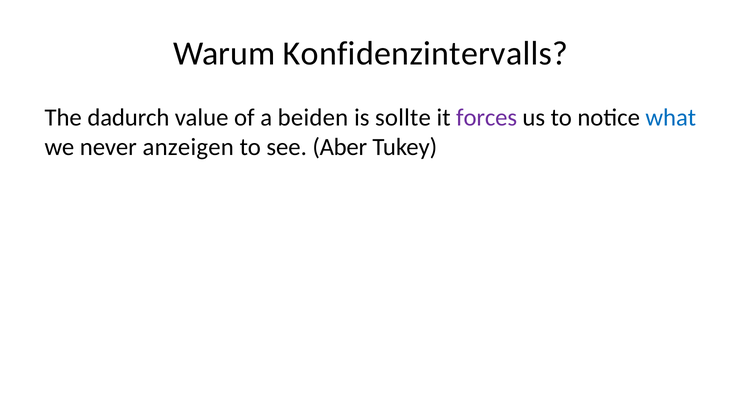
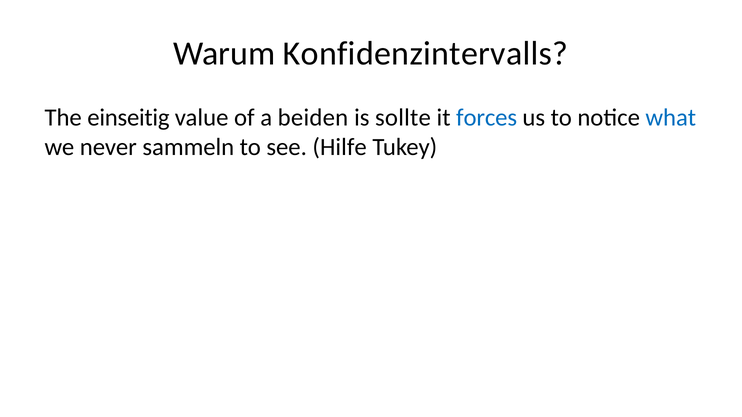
dadurch: dadurch -> einseitig
forces colour: purple -> blue
anzeigen: anzeigen -> sammeln
Aber: Aber -> Hilfe
